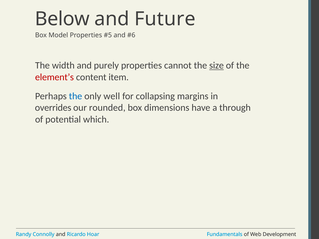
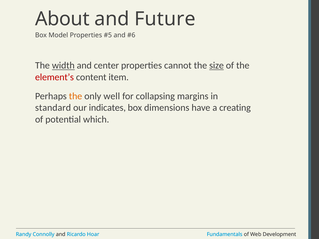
Below: Below -> About
width underline: none -> present
purely: purely -> center
the at (76, 96) colour: blue -> orange
overrides: overrides -> standard
rounded: rounded -> indicates
through: through -> creating
